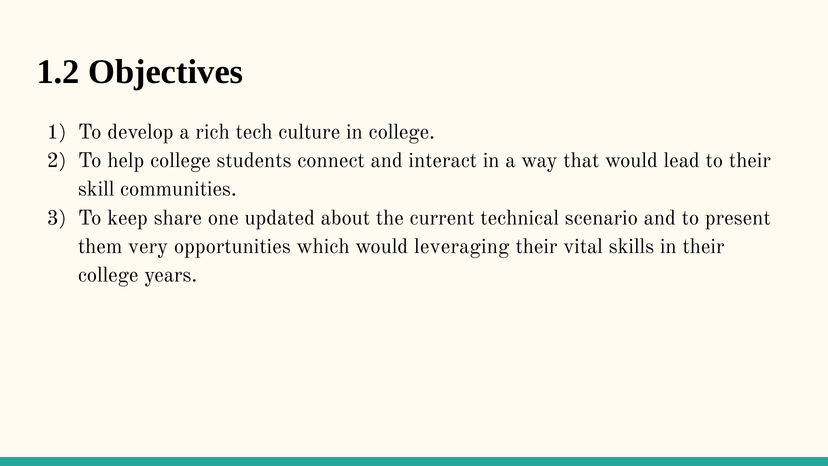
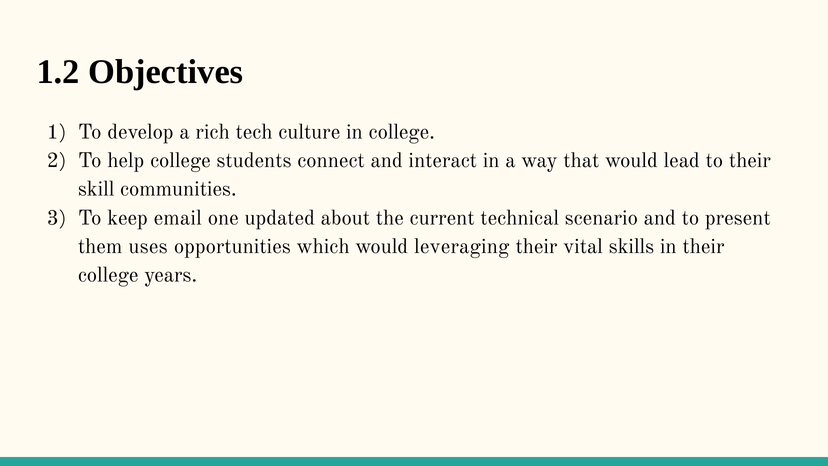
share: share -> email
very: very -> uses
